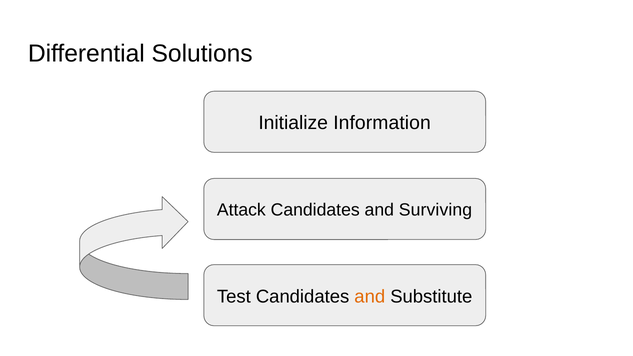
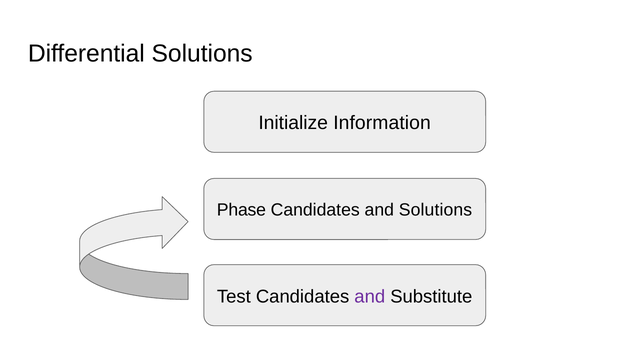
Attack: Attack -> Phase
and Surviving: Surviving -> Solutions
and at (370, 297) colour: orange -> purple
